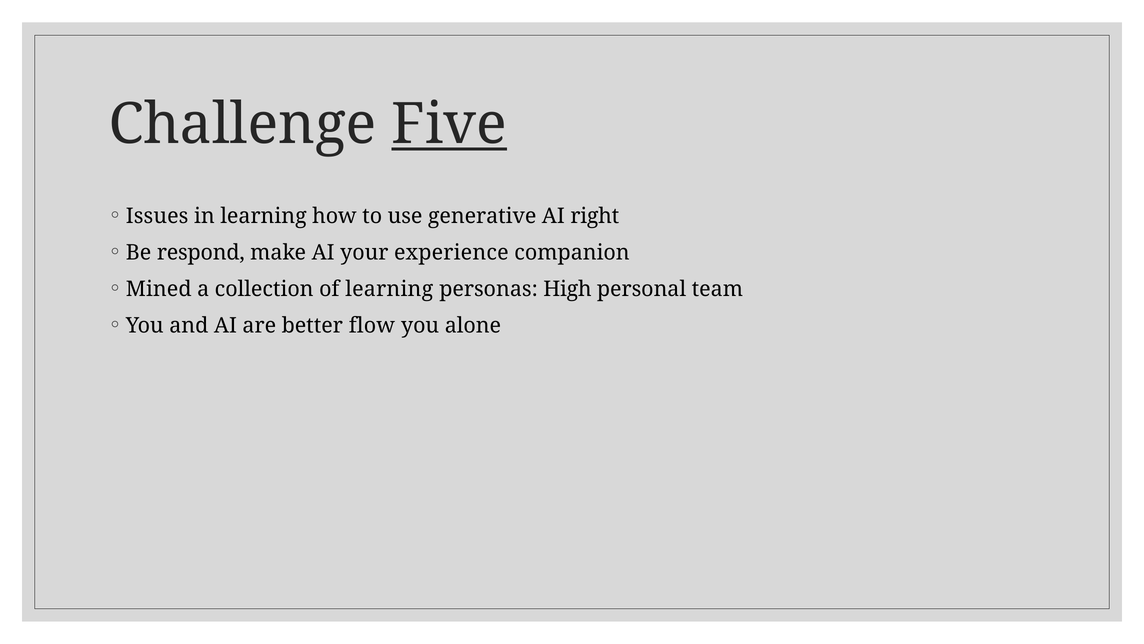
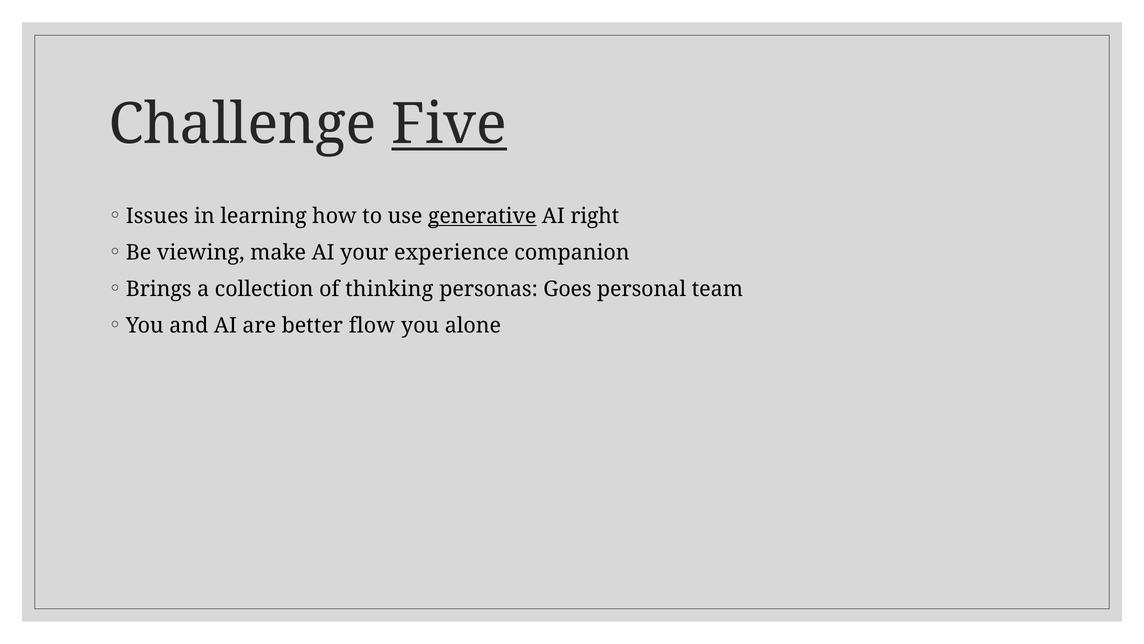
generative underline: none -> present
respond: respond -> viewing
Mined: Mined -> Brings
of learning: learning -> thinking
High: High -> Goes
